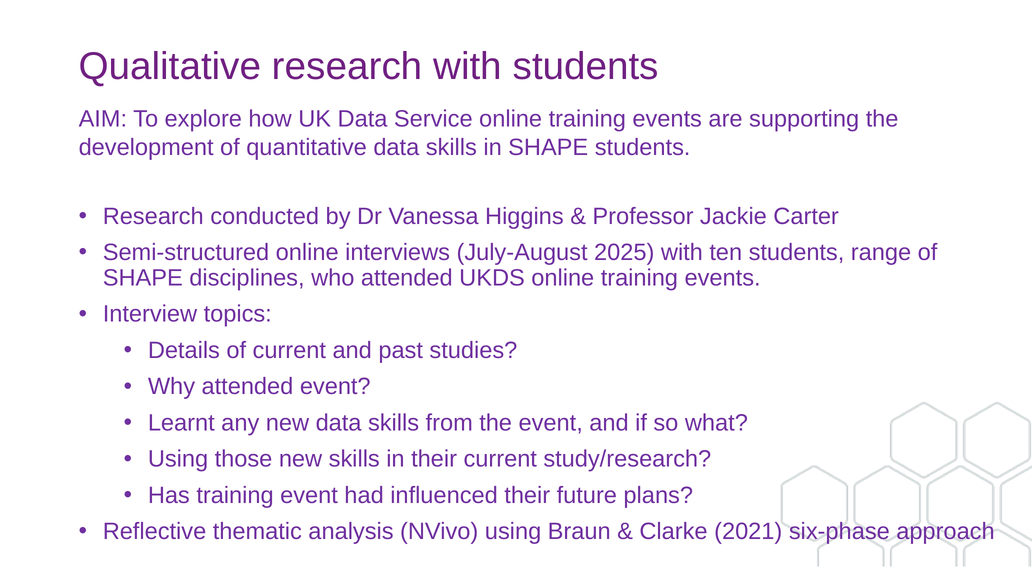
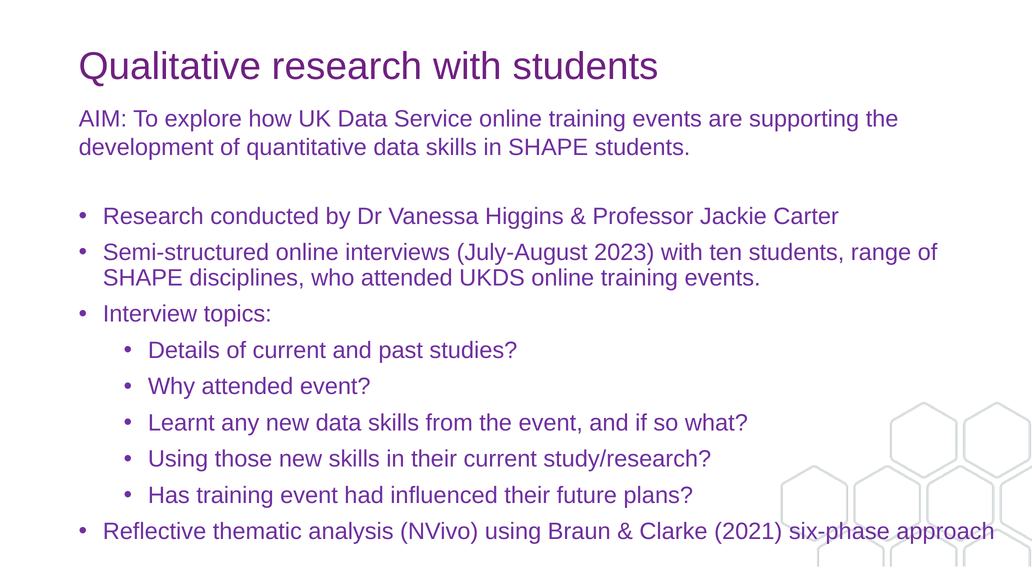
2025: 2025 -> 2023
